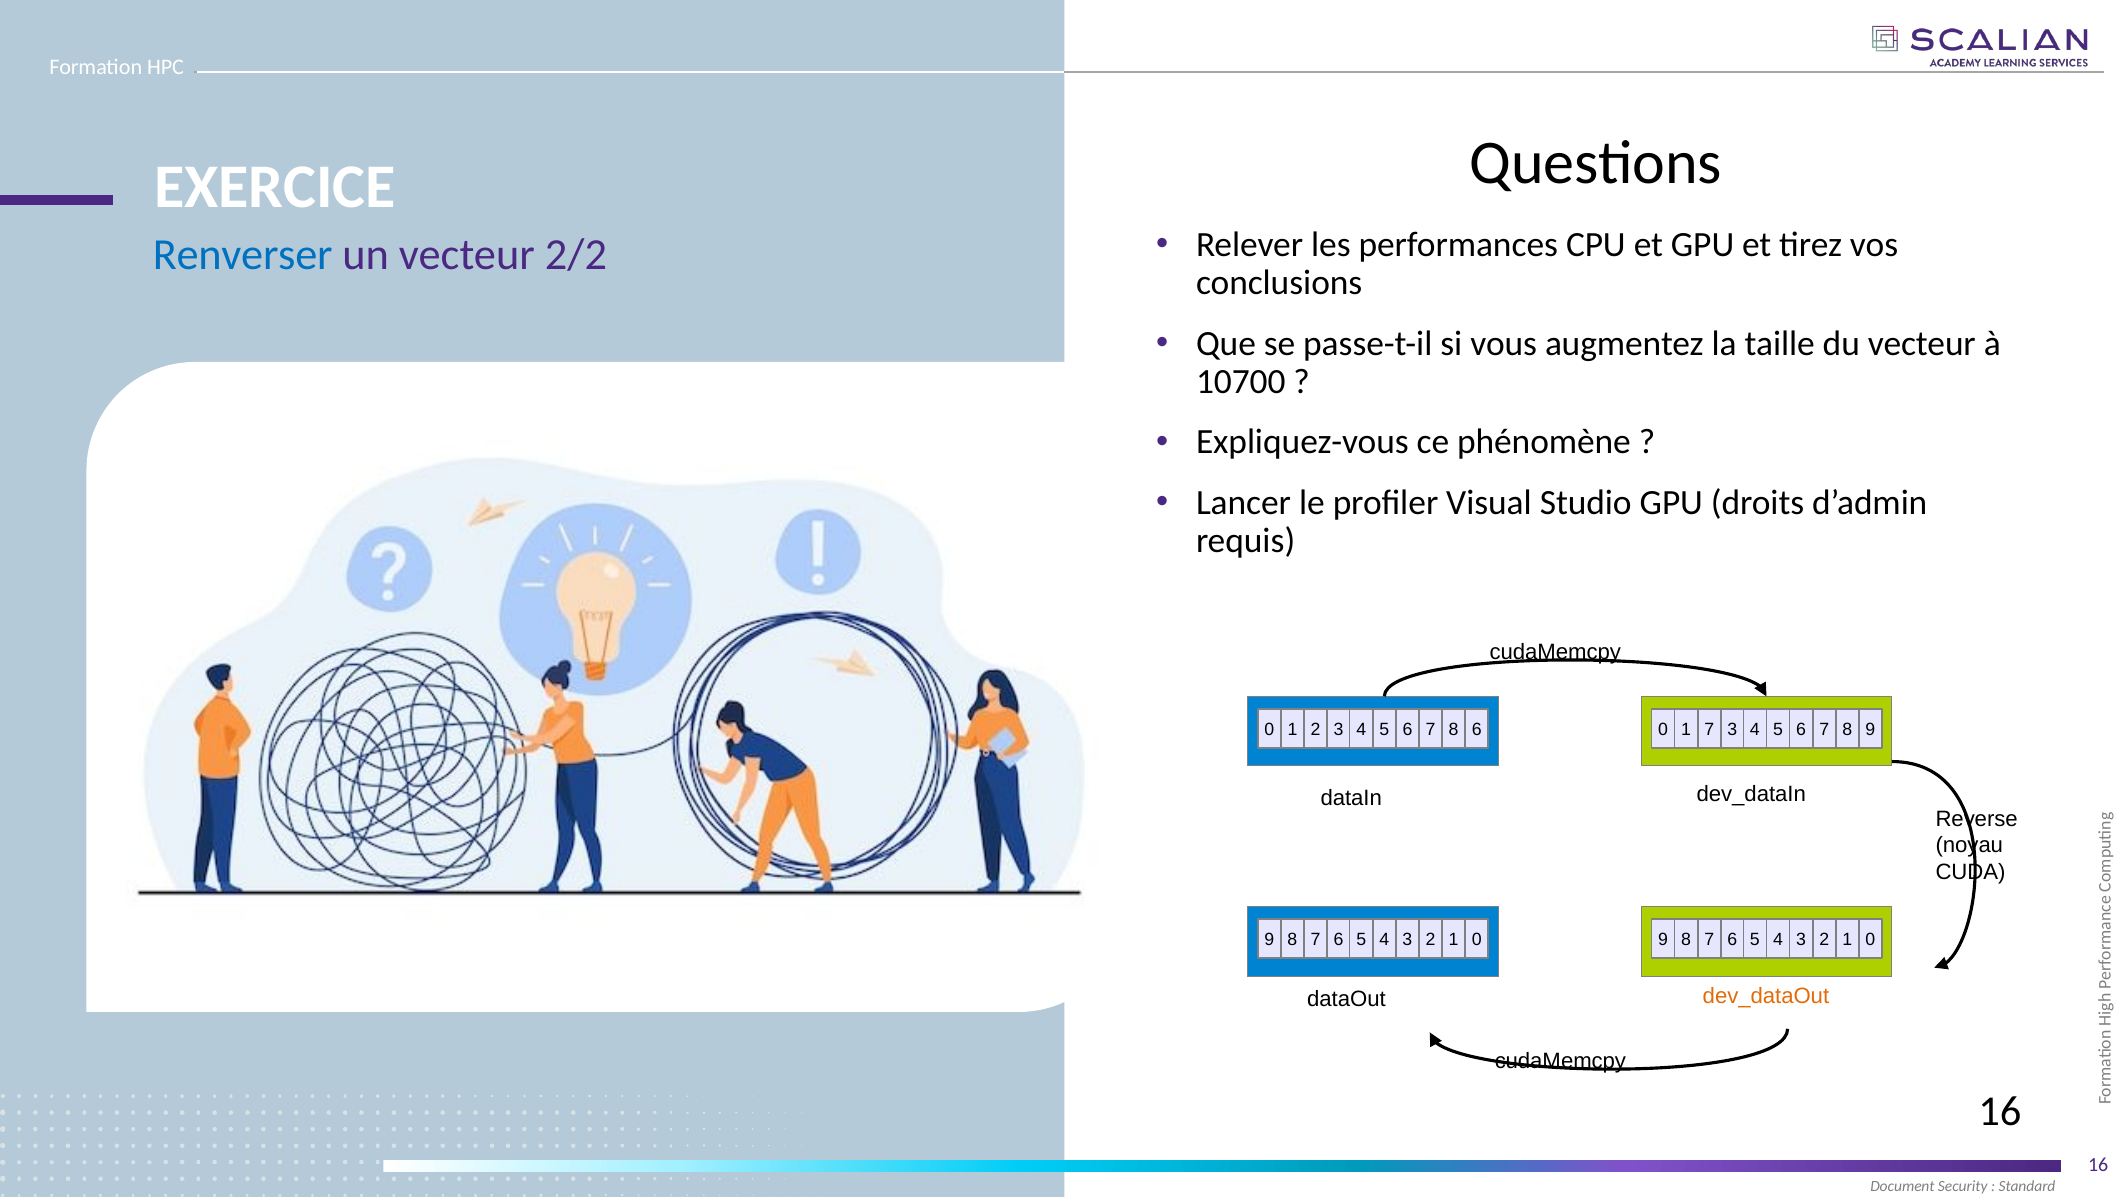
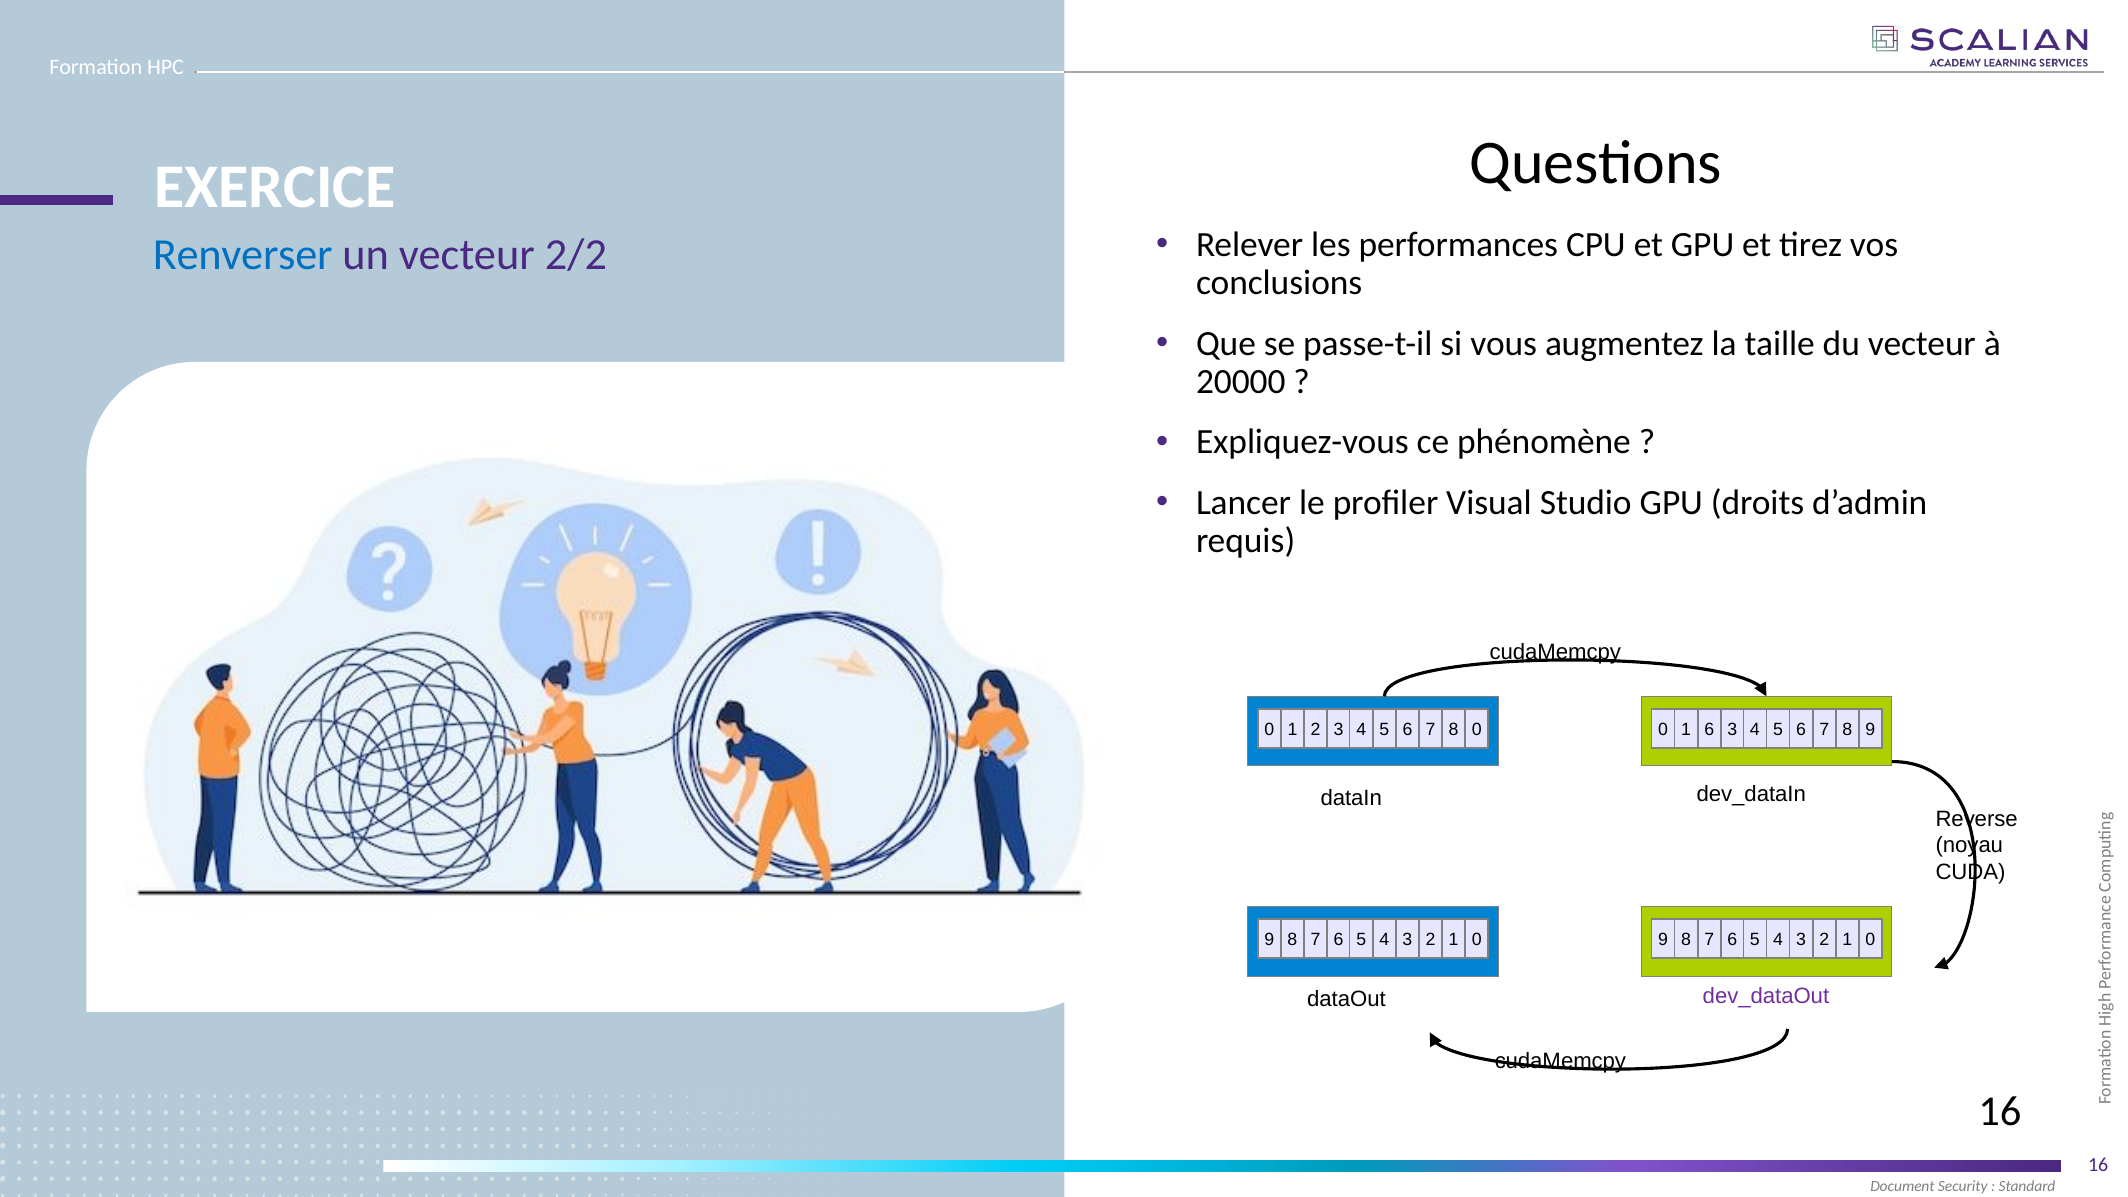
10700: 10700 -> 20000
4 6: 6 -> 0
1 7: 7 -> 6
dev_dataOut colour: orange -> purple
